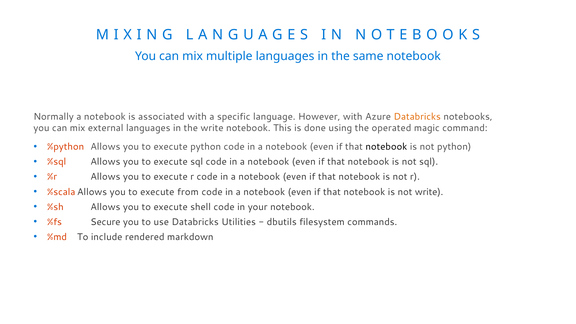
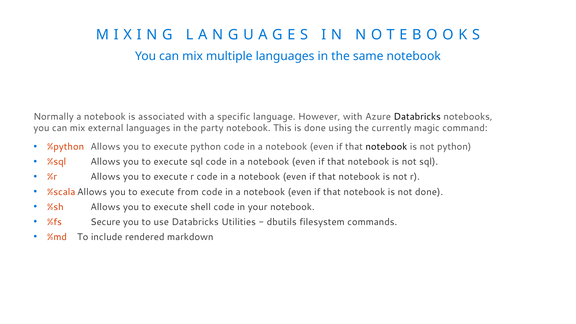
Databricks at (417, 117) colour: orange -> black
the write: write -> party
operated: operated -> currently
not write: write -> done
